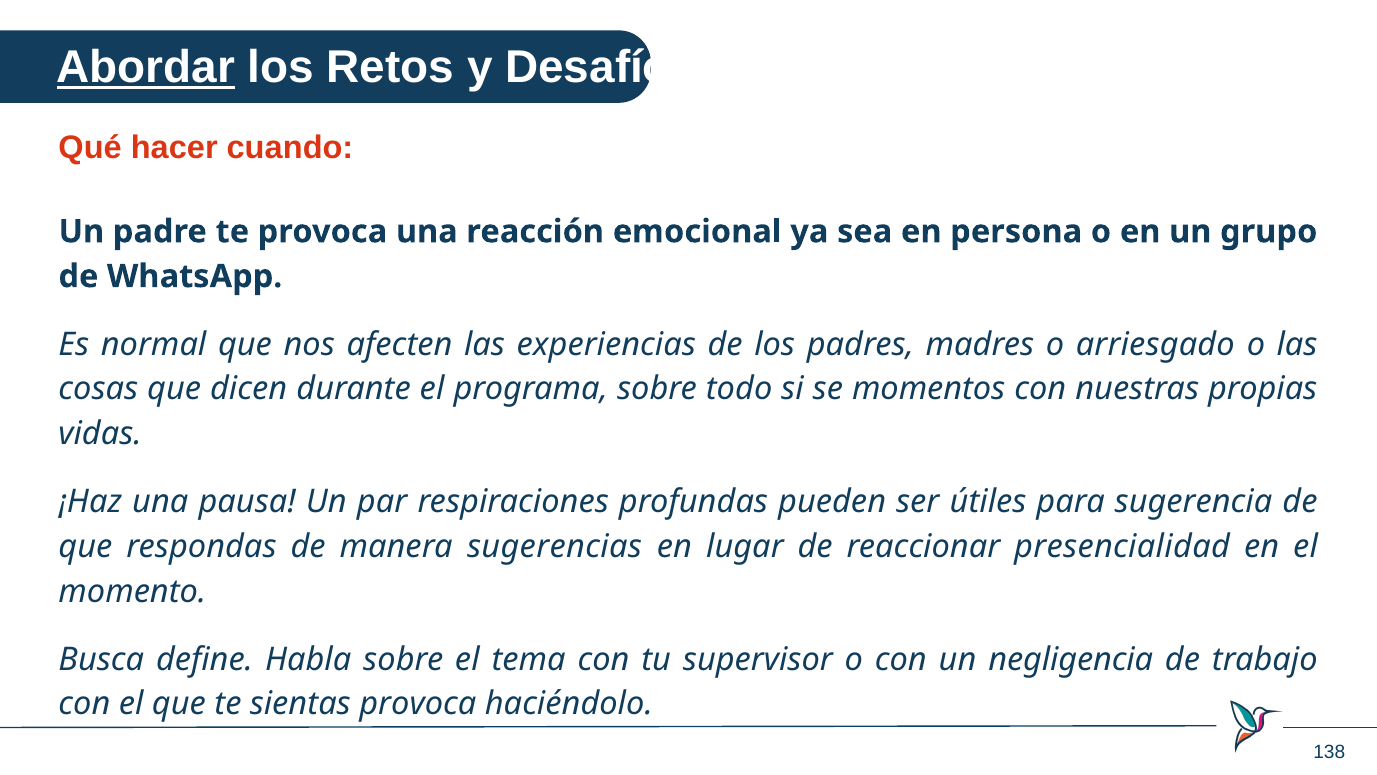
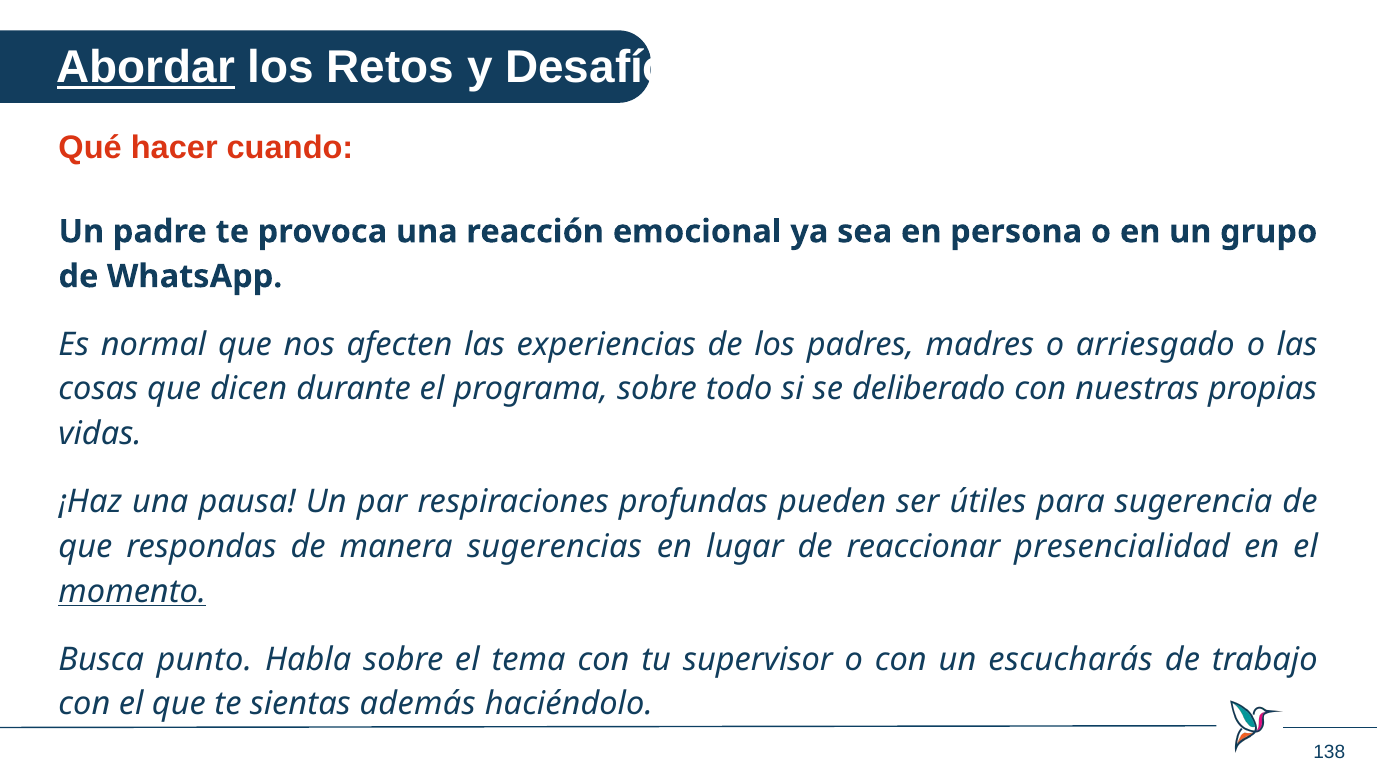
momentos: momentos -> deliberado
momento underline: none -> present
define: define -> punto
negligencia: negligencia -> escucharás
sientas provoca: provoca -> además
